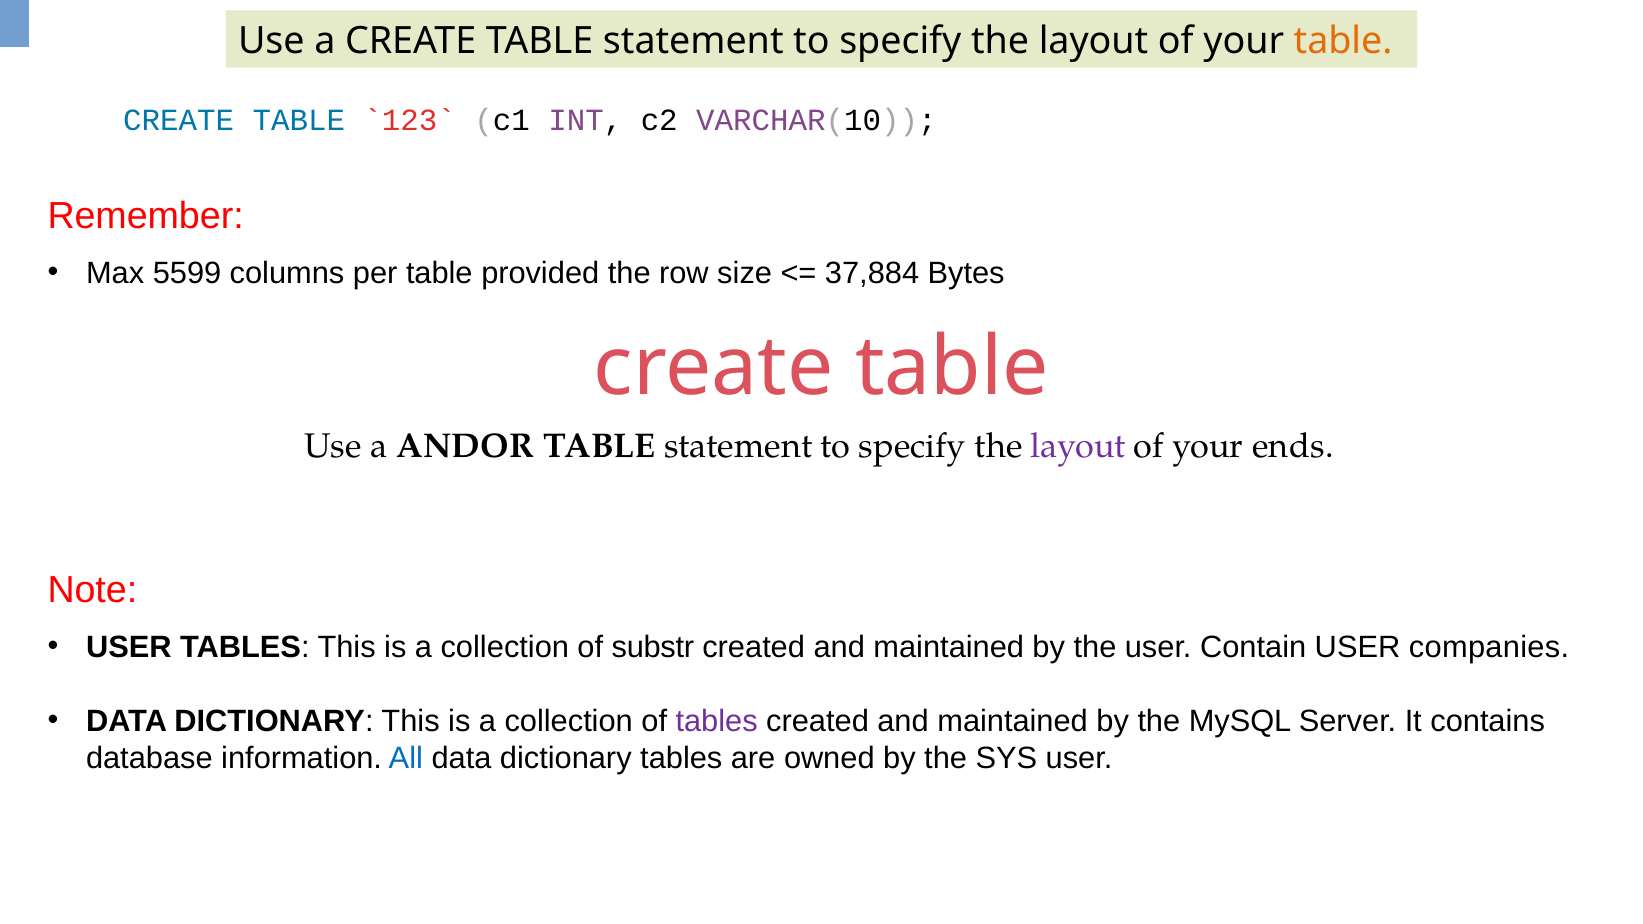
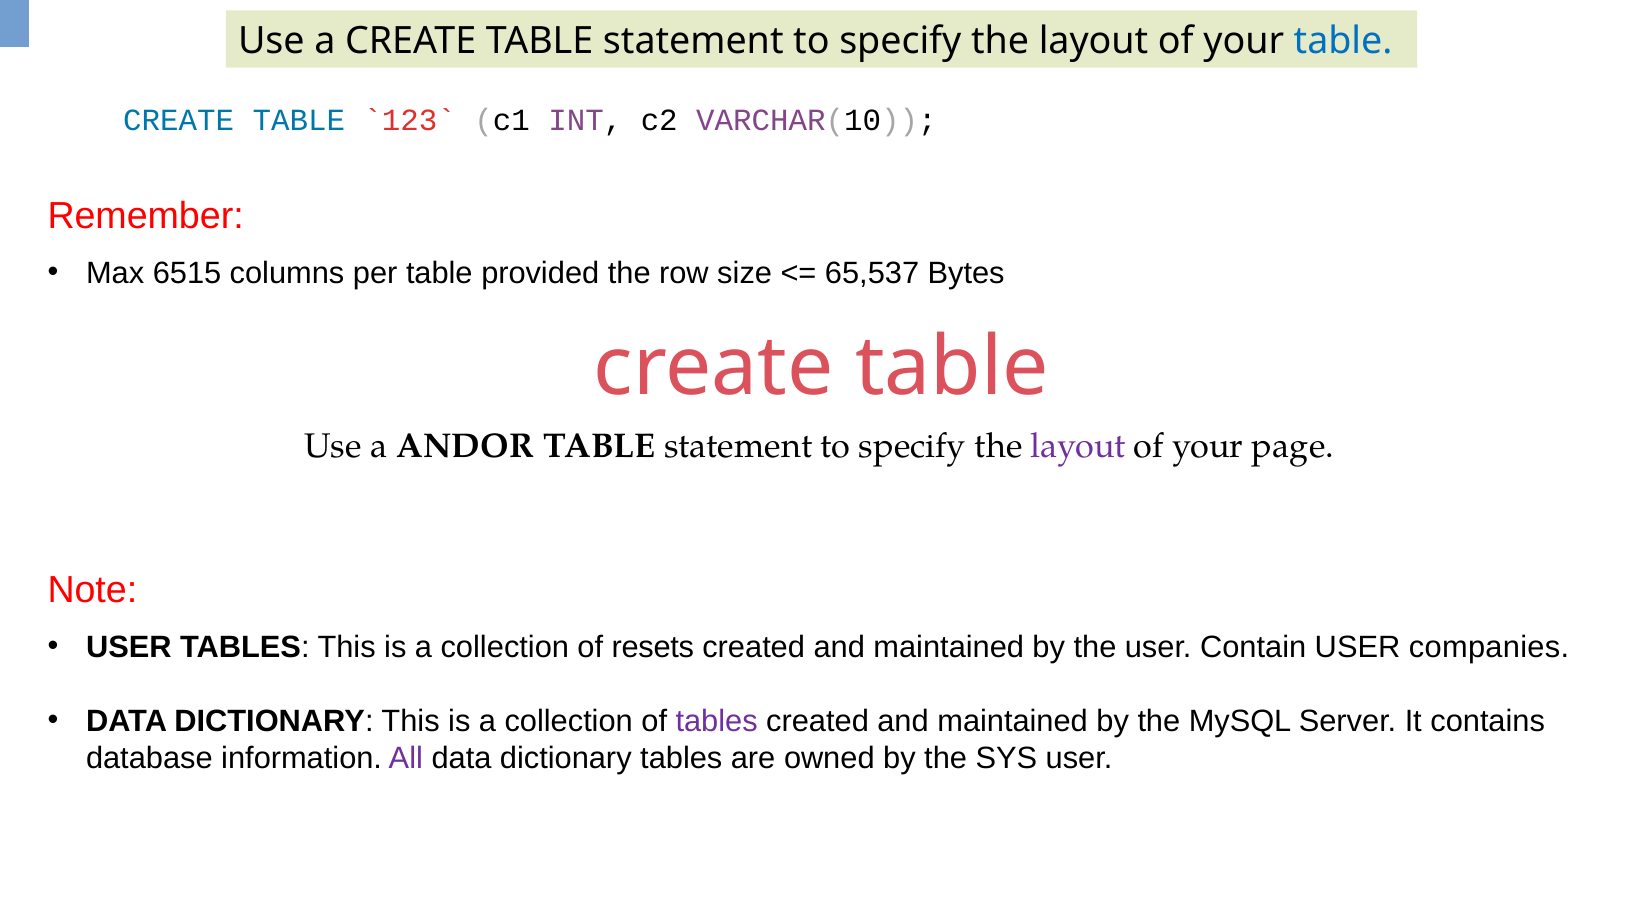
table at (1343, 42) colour: orange -> blue
5599: 5599 -> 6515
37,884: 37,884 -> 65,537
ends: ends -> page
substr: substr -> resets
All colour: blue -> purple
